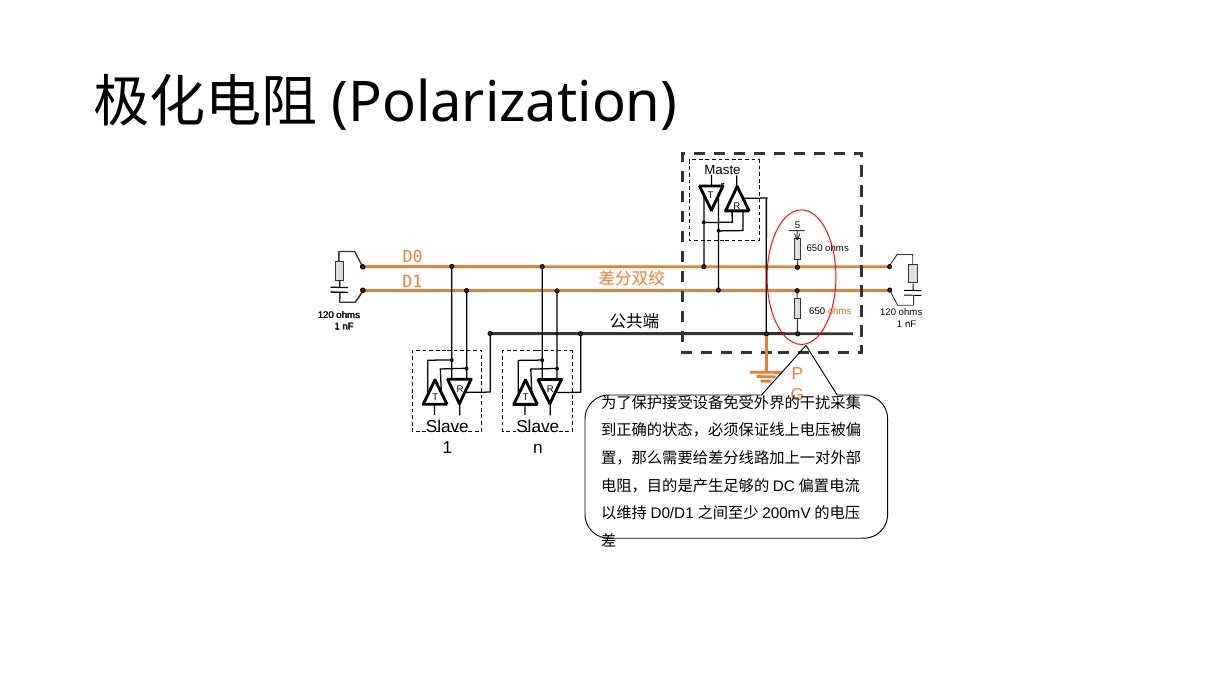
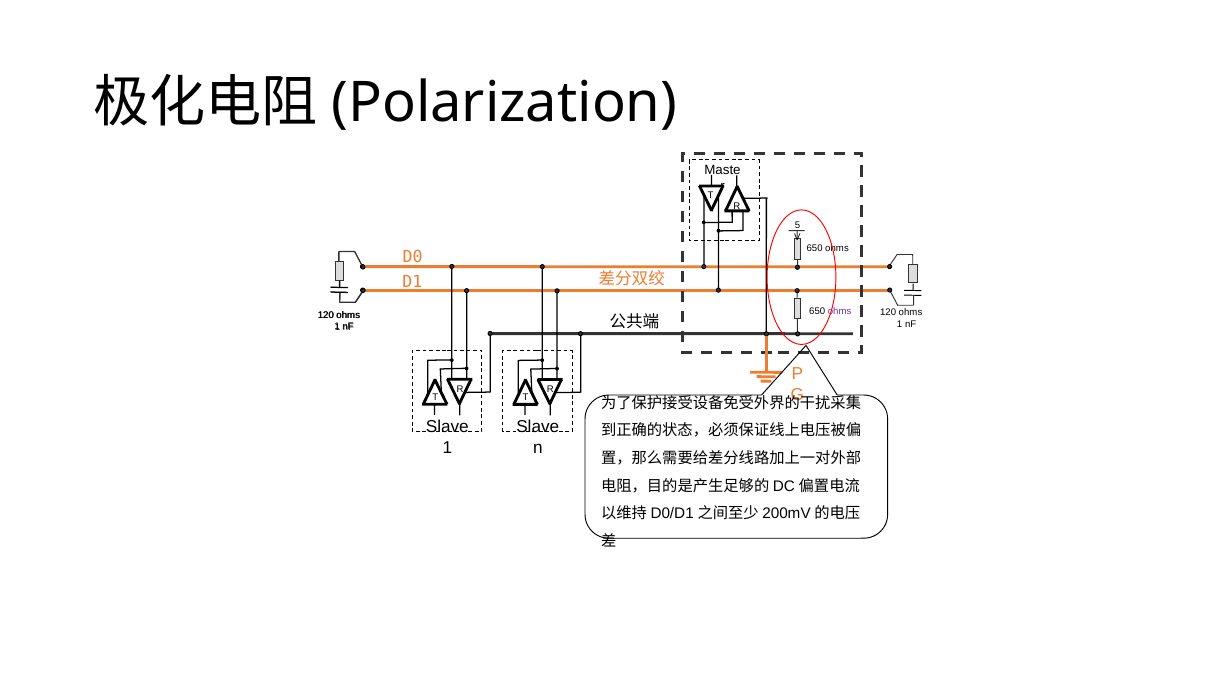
ohms at (840, 311) colour: orange -> purple
